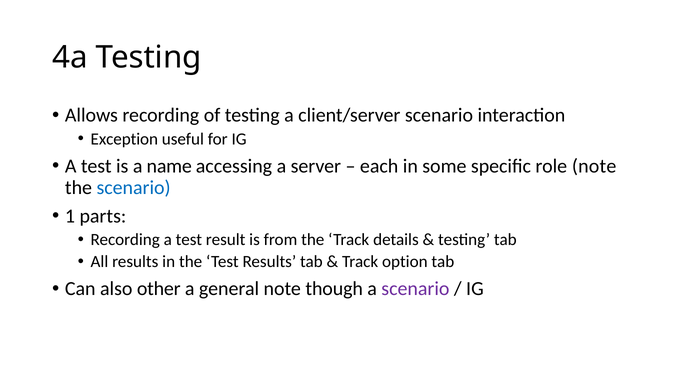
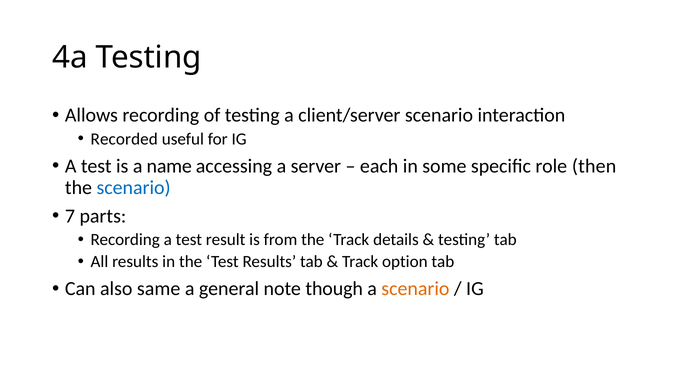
Exception: Exception -> Recorded
role note: note -> then
1: 1 -> 7
other: other -> same
scenario at (415, 289) colour: purple -> orange
